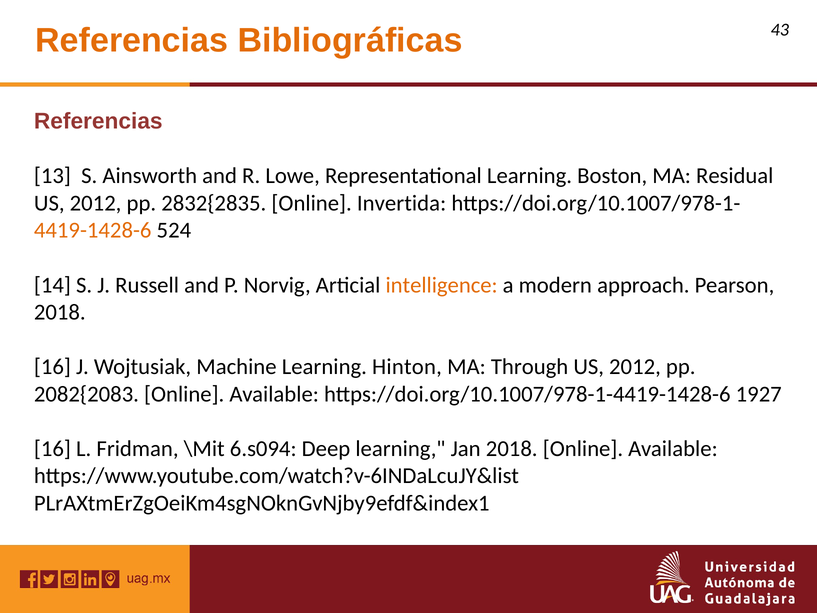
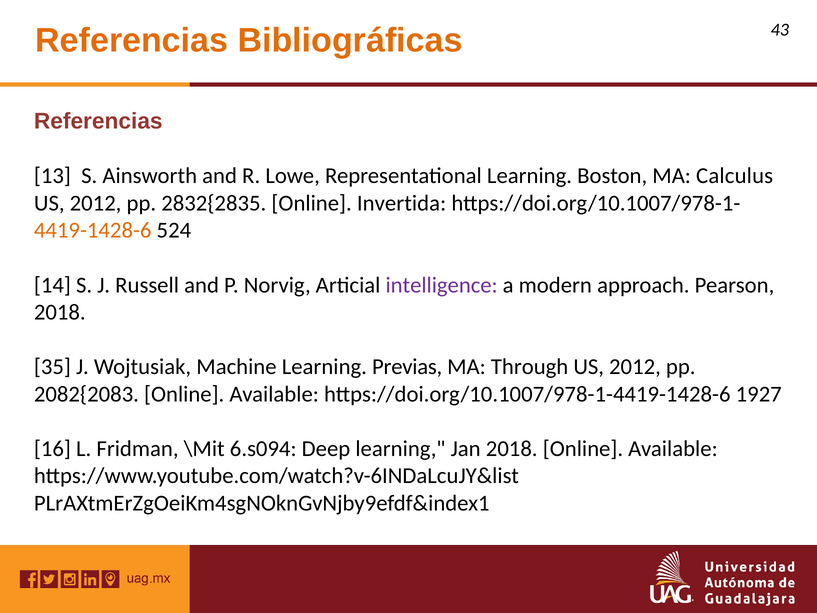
Residual: Residual -> Calculus
intelligence colour: orange -> purple
16 at (52, 367): 16 -> 35
Hinton: Hinton -> Previas
